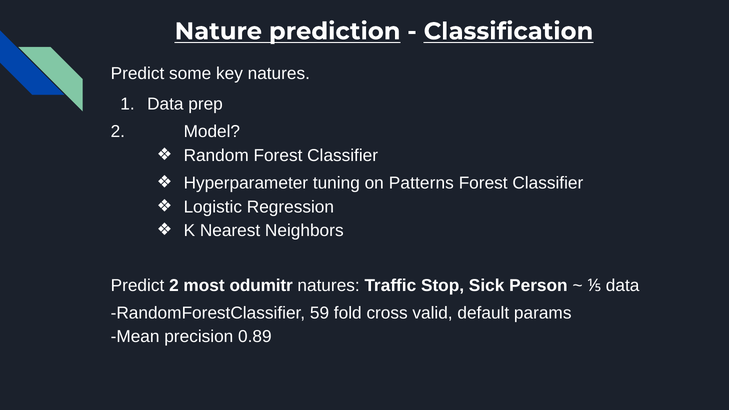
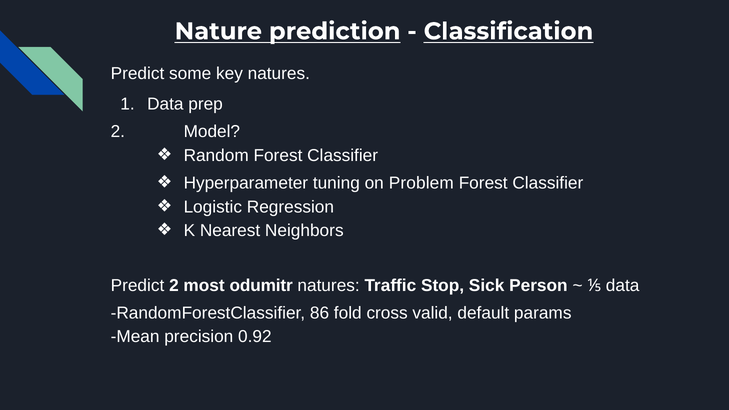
Patterns: Patterns -> Problem
59: 59 -> 86
0.89: 0.89 -> 0.92
